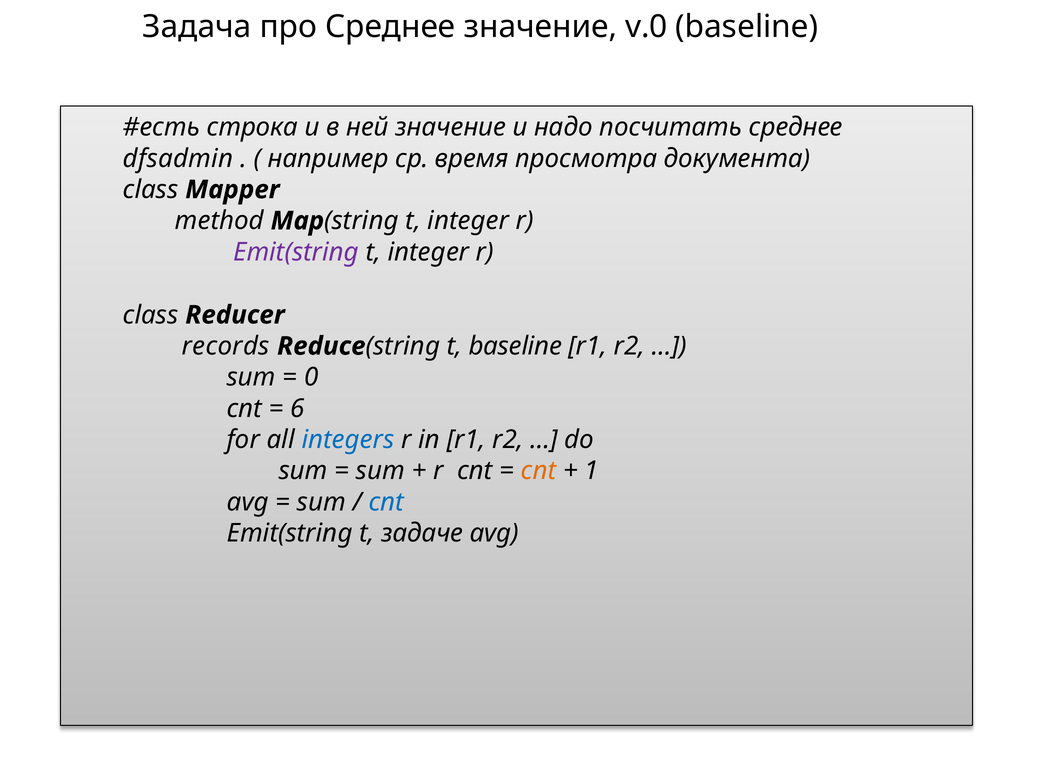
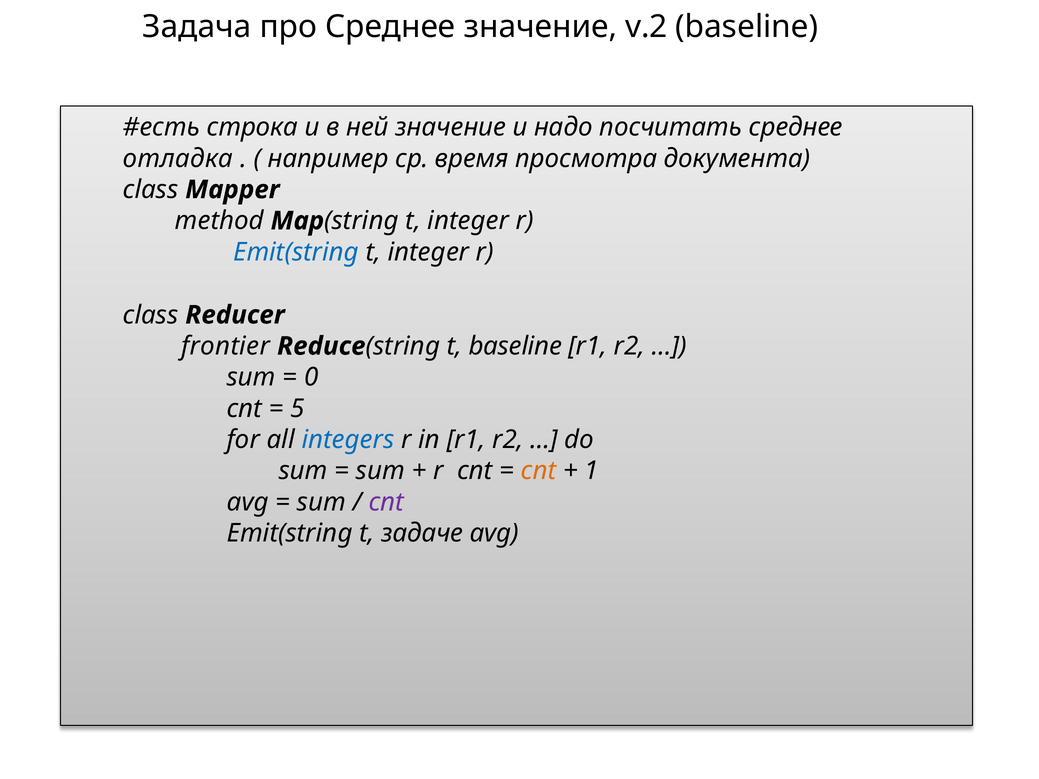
v.0: v.0 -> v.2
dfsadmin: dfsadmin -> отладка
Emit(string at (296, 252) colour: purple -> blue
records: records -> frontier
6: 6 -> 5
cnt at (386, 502) colour: blue -> purple
